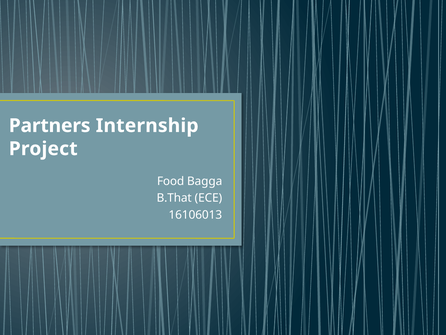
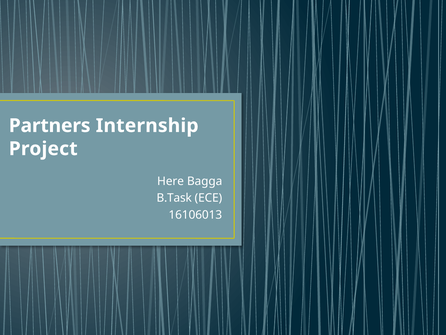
Food: Food -> Here
B.That: B.That -> B.Task
